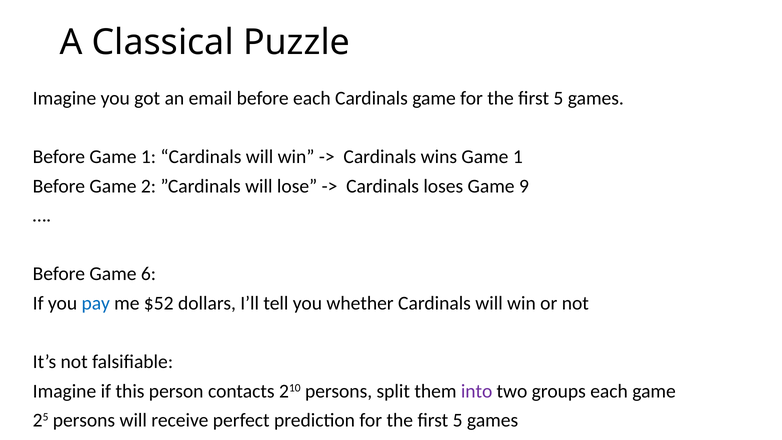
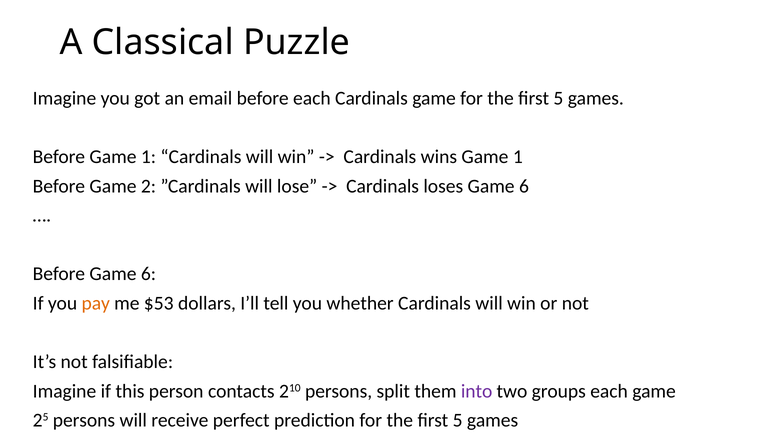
loses Game 9: 9 -> 6
pay colour: blue -> orange
$52: $52 -> $53
